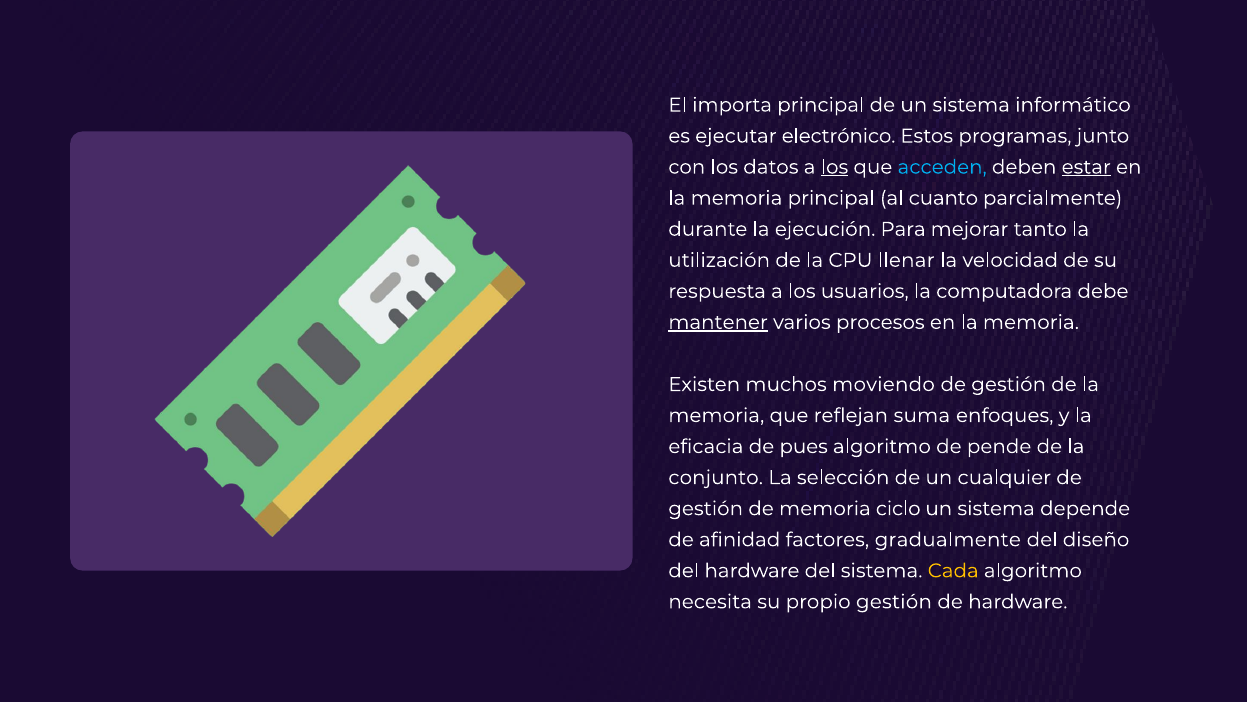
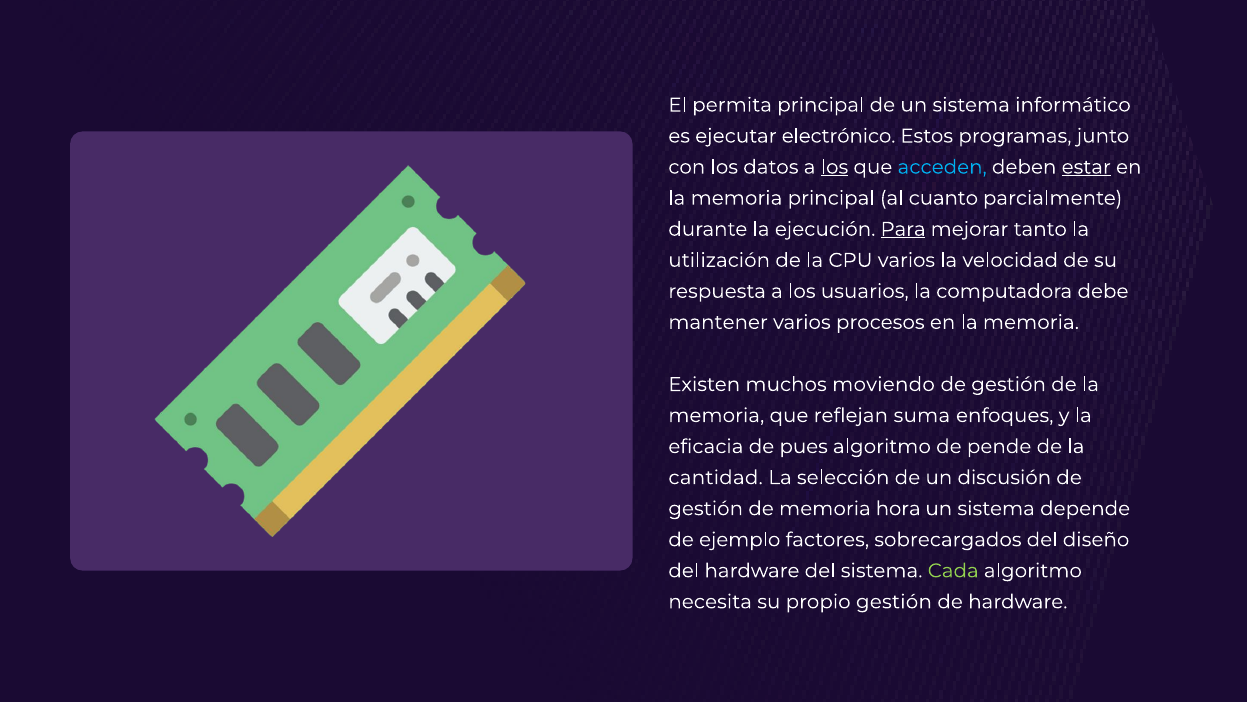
importa: importa -> permita
Para underline: none -> present
CPU llenar: llenar -> varios
mantener underline: present -> none
conjunto: conjunto -> cantidad
cualquier: cualquier -> discusión
ciclo: ciclo -> hora
afinidad: afinidad -> ejemplo
gradualmente: gradualmente -> sobrecargados
Cada colour: yellow -> light green
